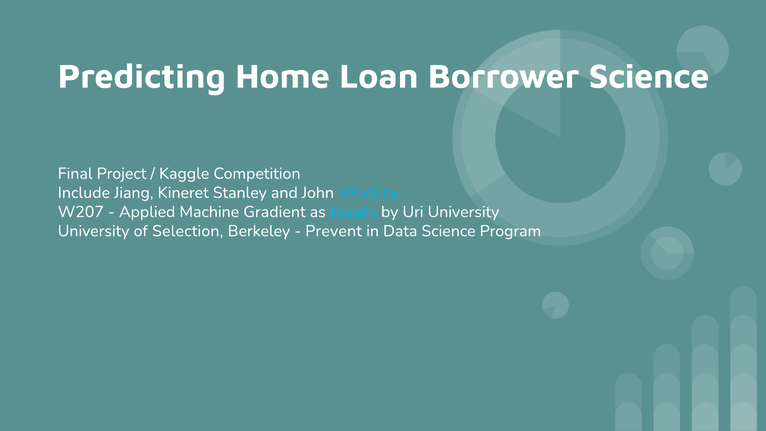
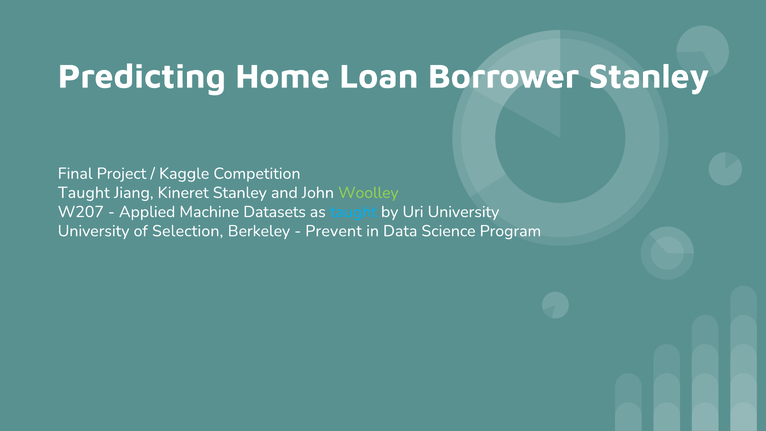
Borrower Science: Science -> Stanley
Include at (84, 193): Include -> Taught
Woolley colour: light blue -> light green
Gradient: Gradient -> Datasets
